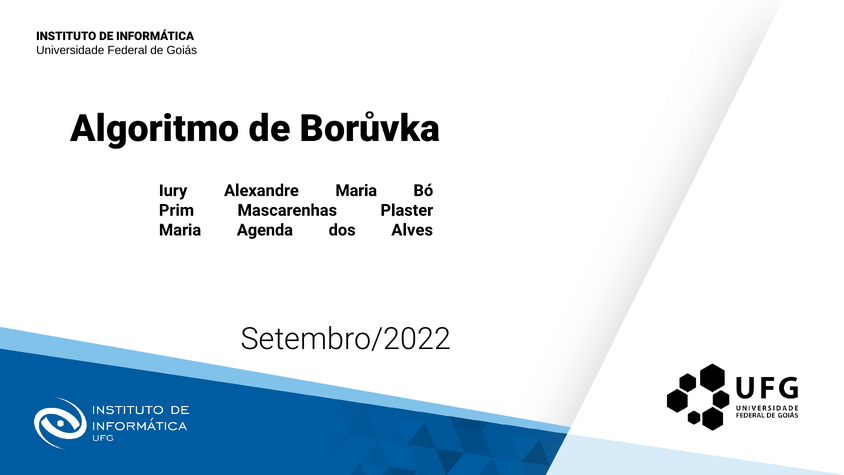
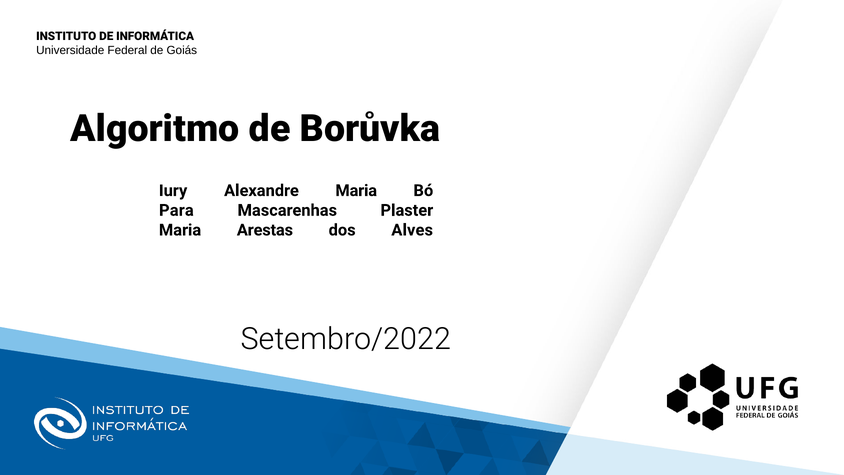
Prim: Prim -> Para
Agenda: Agenda -> Arestas
